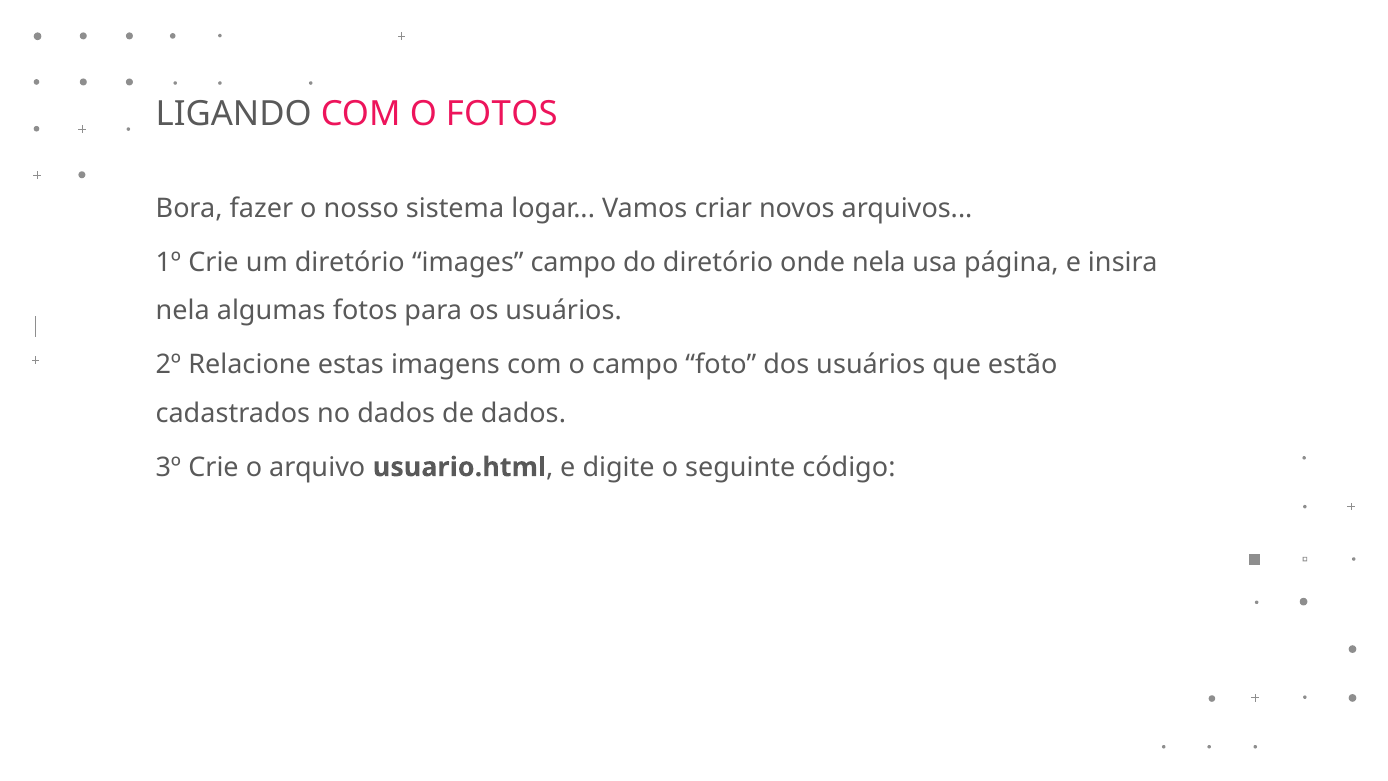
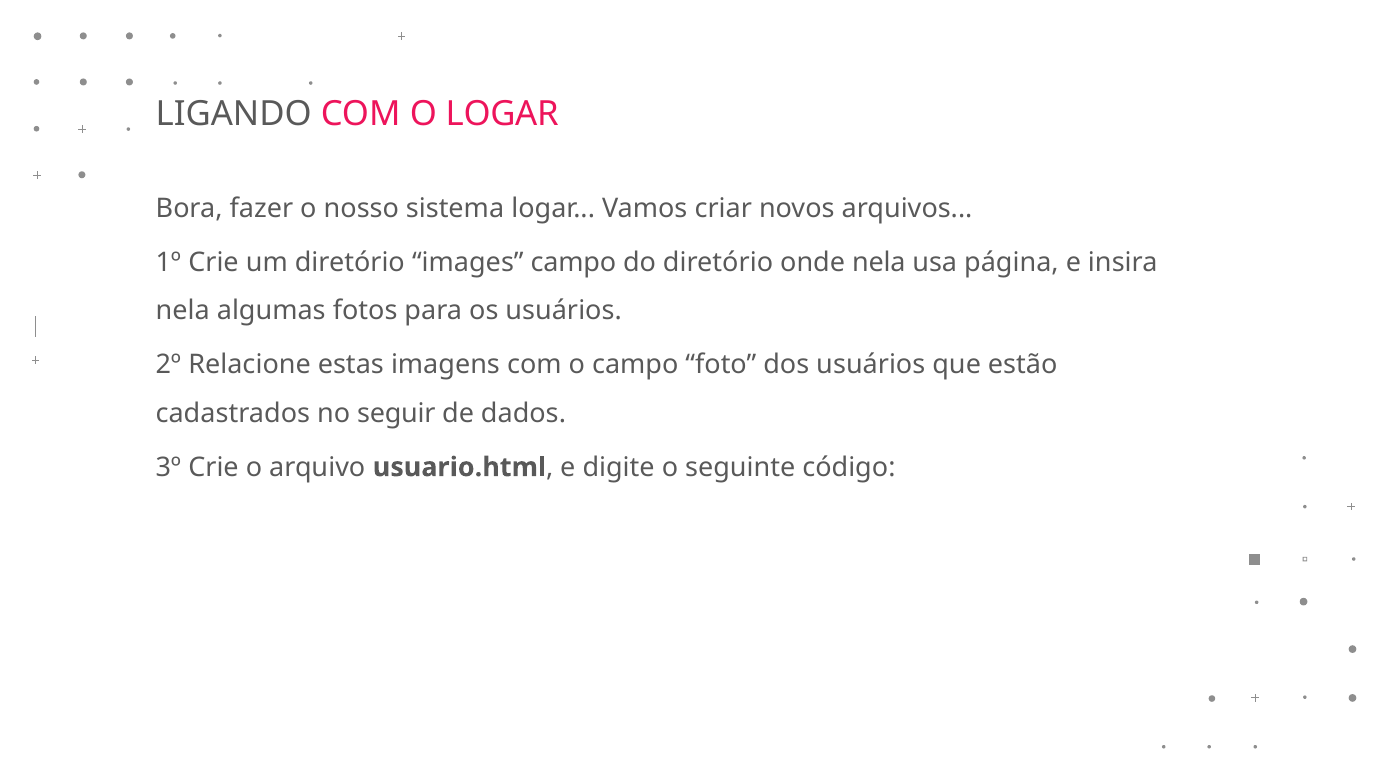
O FOTOS: FOTOS -> LOGAR
no dados: dados -> seguir
